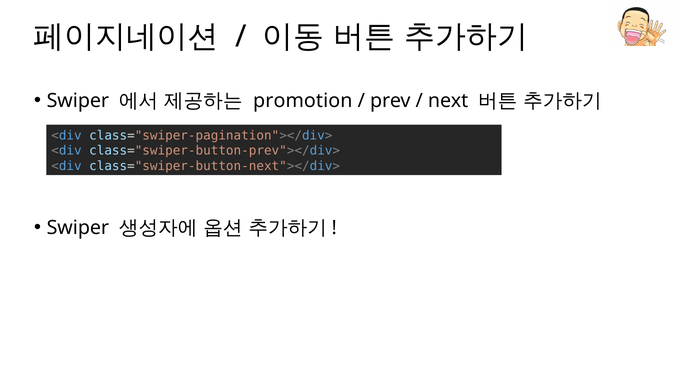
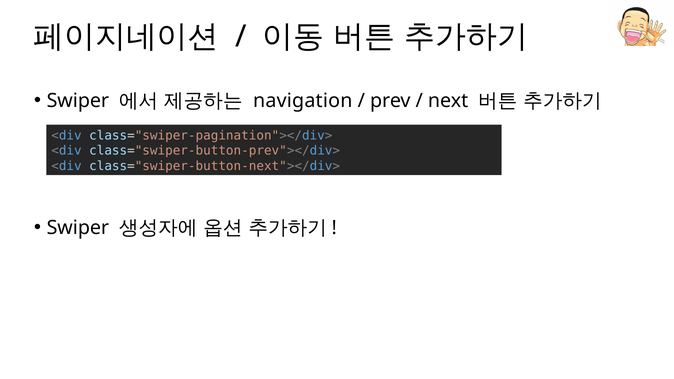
promotion: promotion -> navigation
